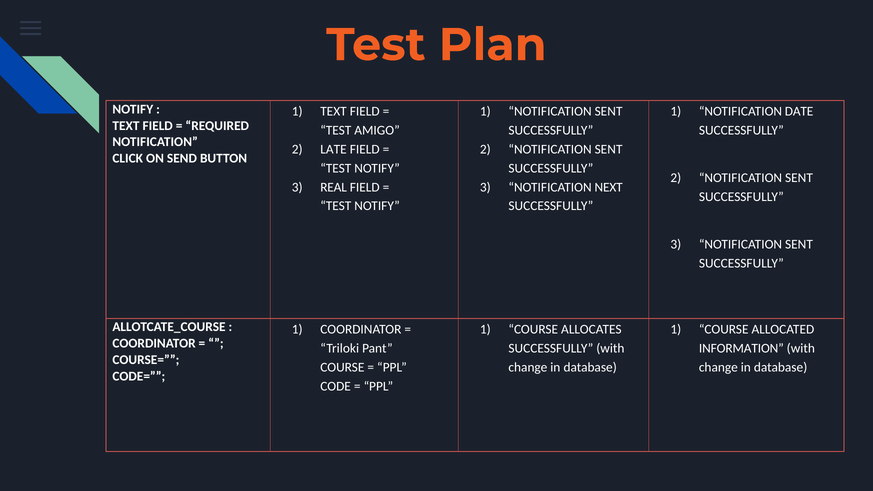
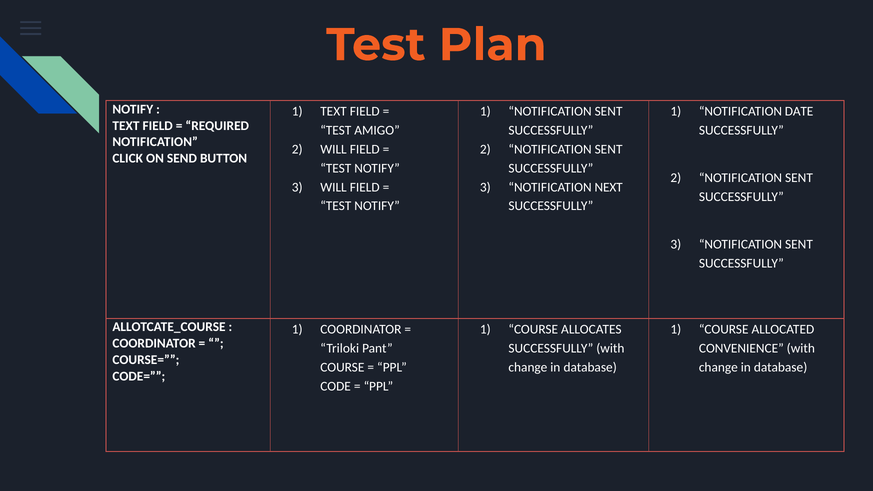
LATE at (334, 149): LATE -> WILL
REAL at (334, 187): REAL -> WILL
INFORMATION: INFORMATION -> CONVENIENCE
